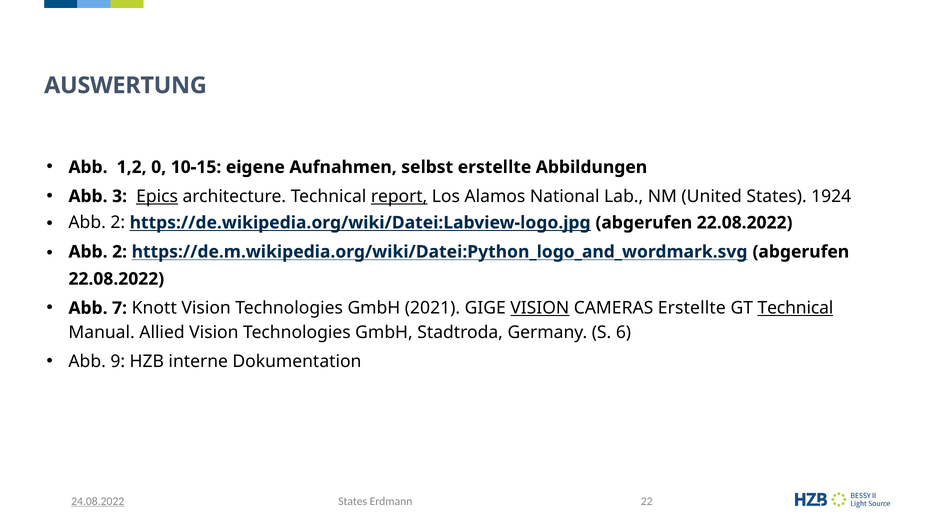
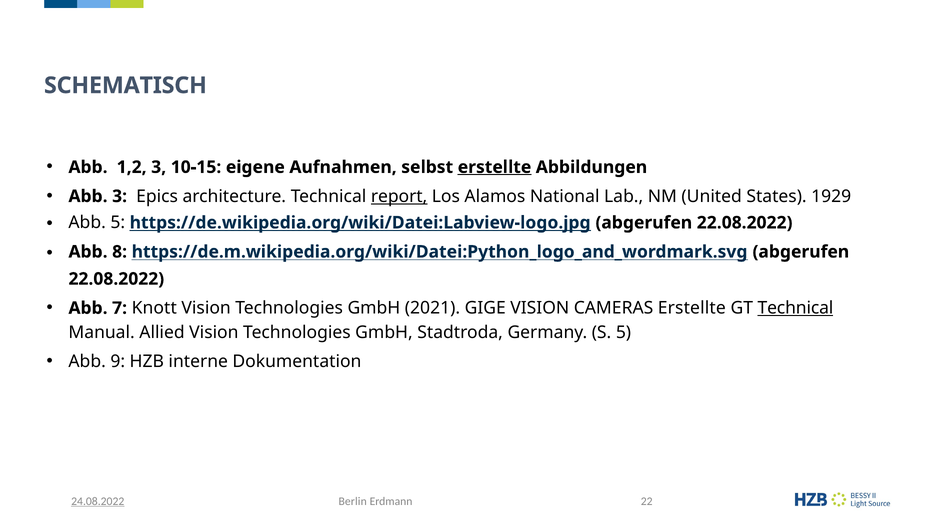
AUSWERTUNG: AUSWERTUNG -> SCHEMATISCH
1,2 0: 0 -> 3
erstellte at (495, 167) underline: none -> present
Epics underline: present -> none
1924: 1924 -> 1929
2 at (118, 223): 2 -> 5
2 at (120, 252): 2 -> 8
VISION at (540, 308) underline: present -> none
S 6: 6 -> 5
States at (353, 502): States -> Berlin
